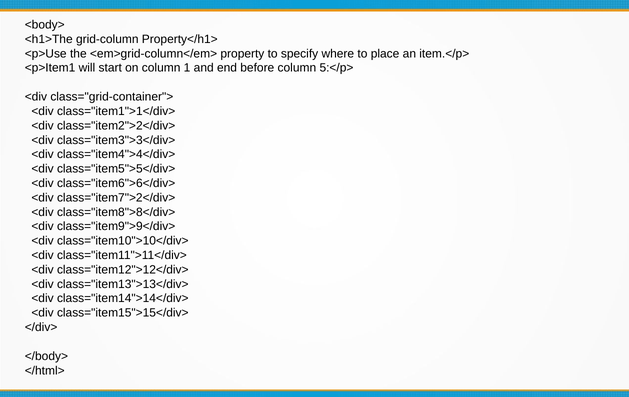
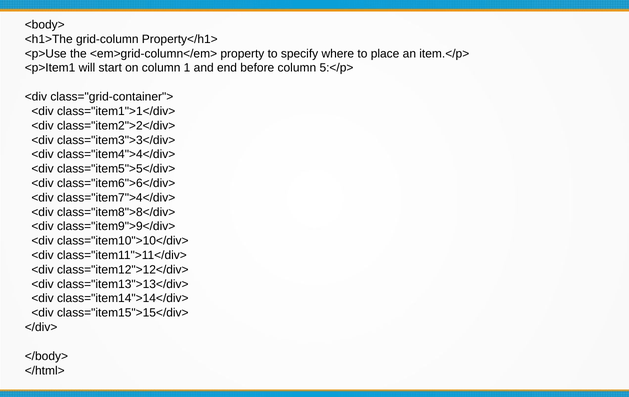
class="item7">2</div>: class="item7">2</div> -> class="item7">4</div>
